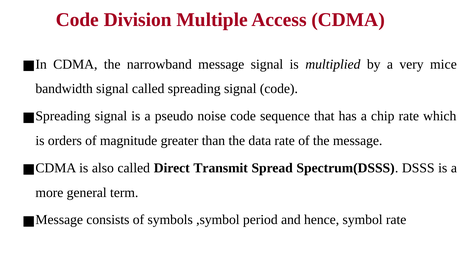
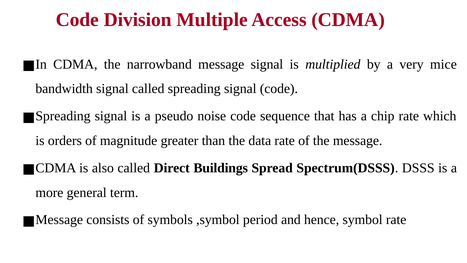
Transmit: Transmit -> Buildings
